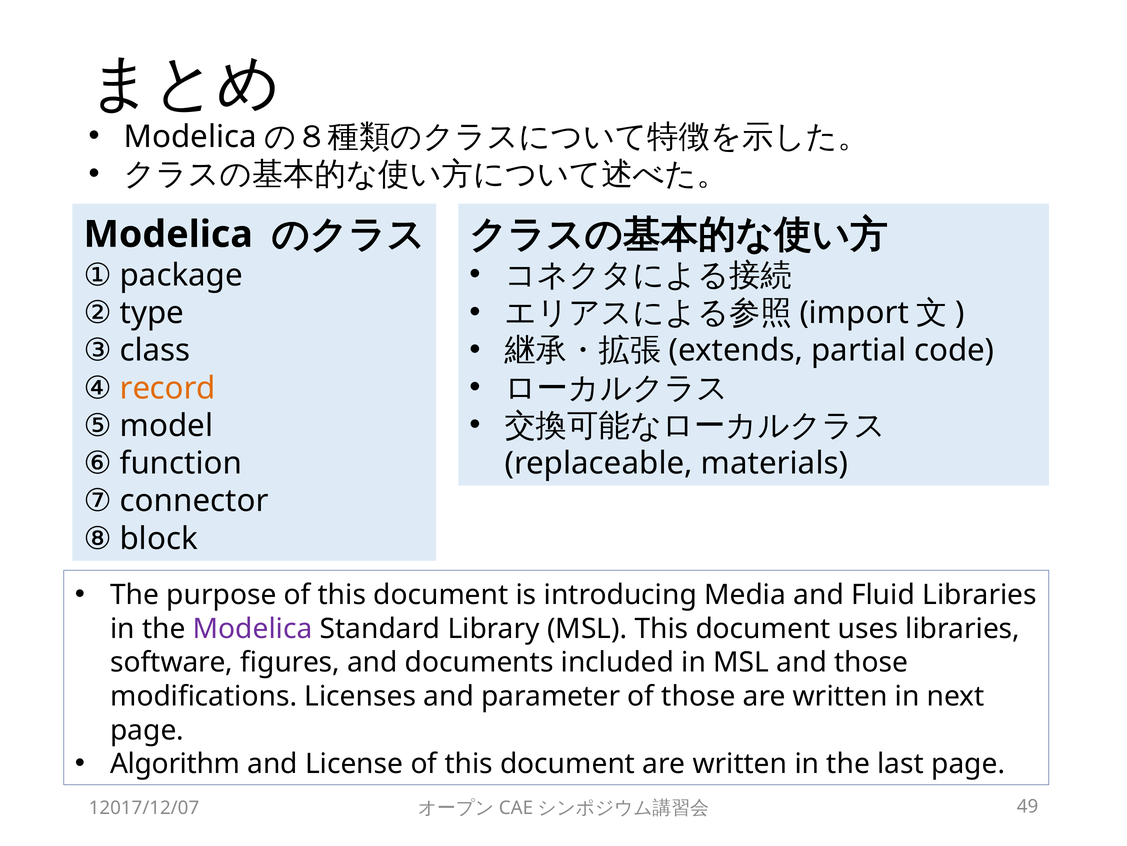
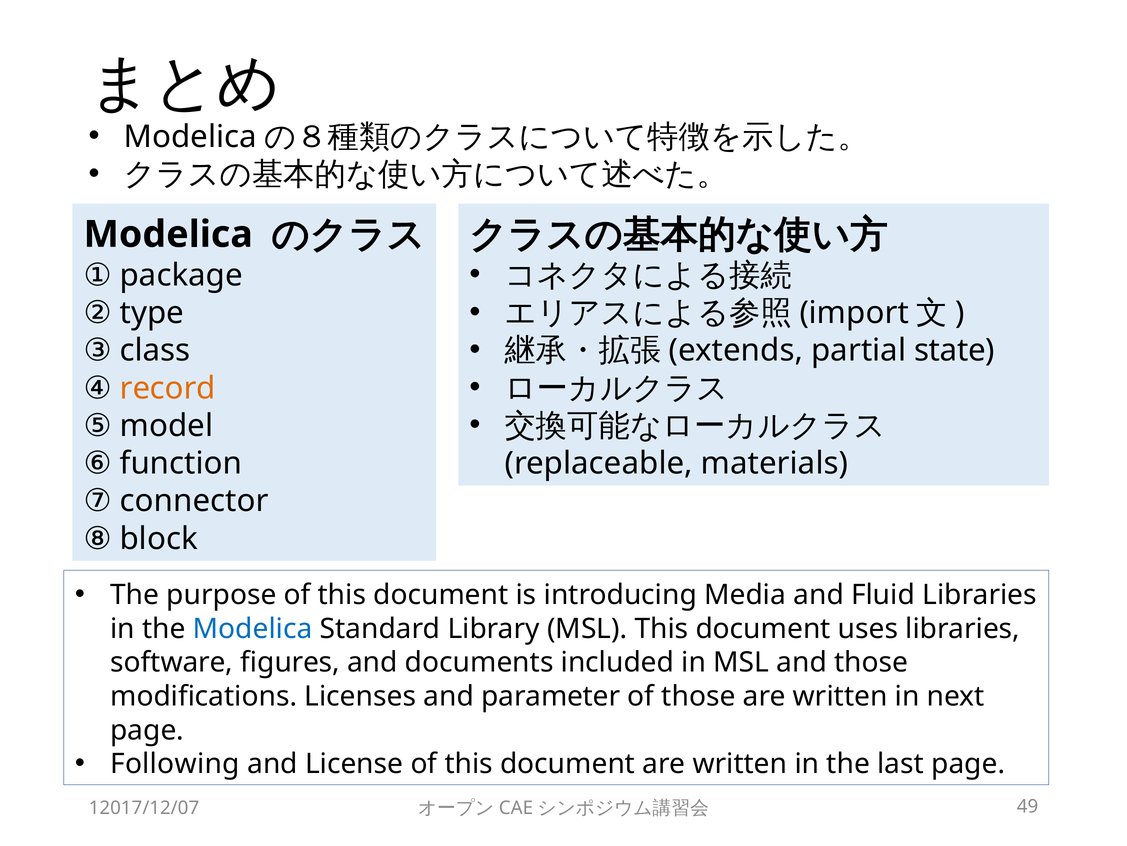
code: code -> state
Modelica at (253, 628) colour: purple -> blue
Algorithm: Algorithm -> Following
